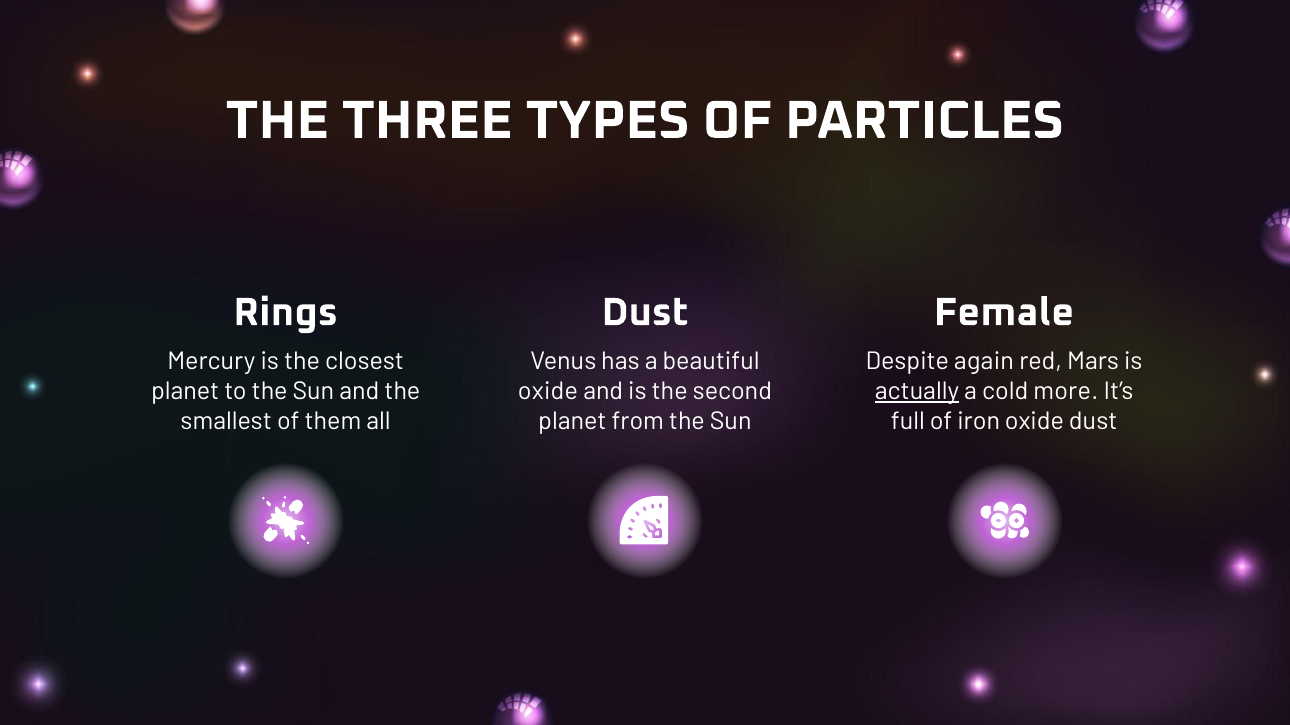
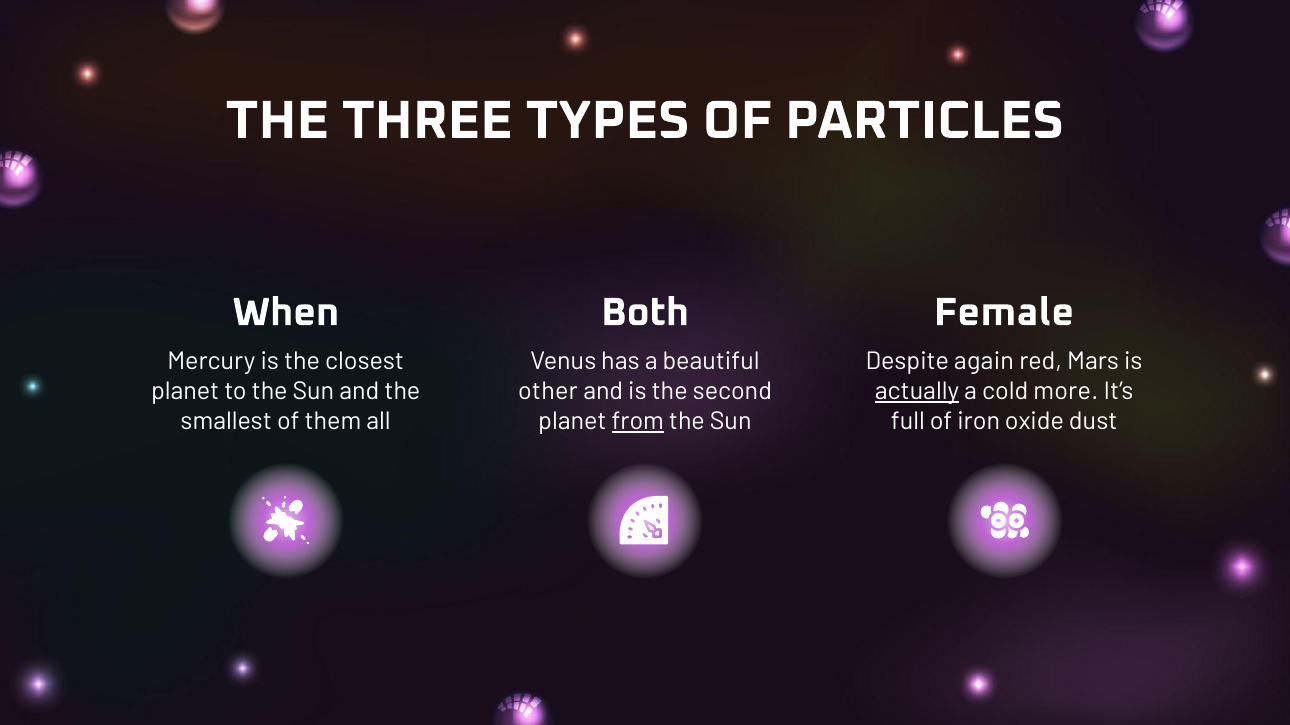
Rings: Rings -> When
Dust at (645, 312): Dust -> Both
oxide at (548, 392): oxide -> other
from underline: none -> present
